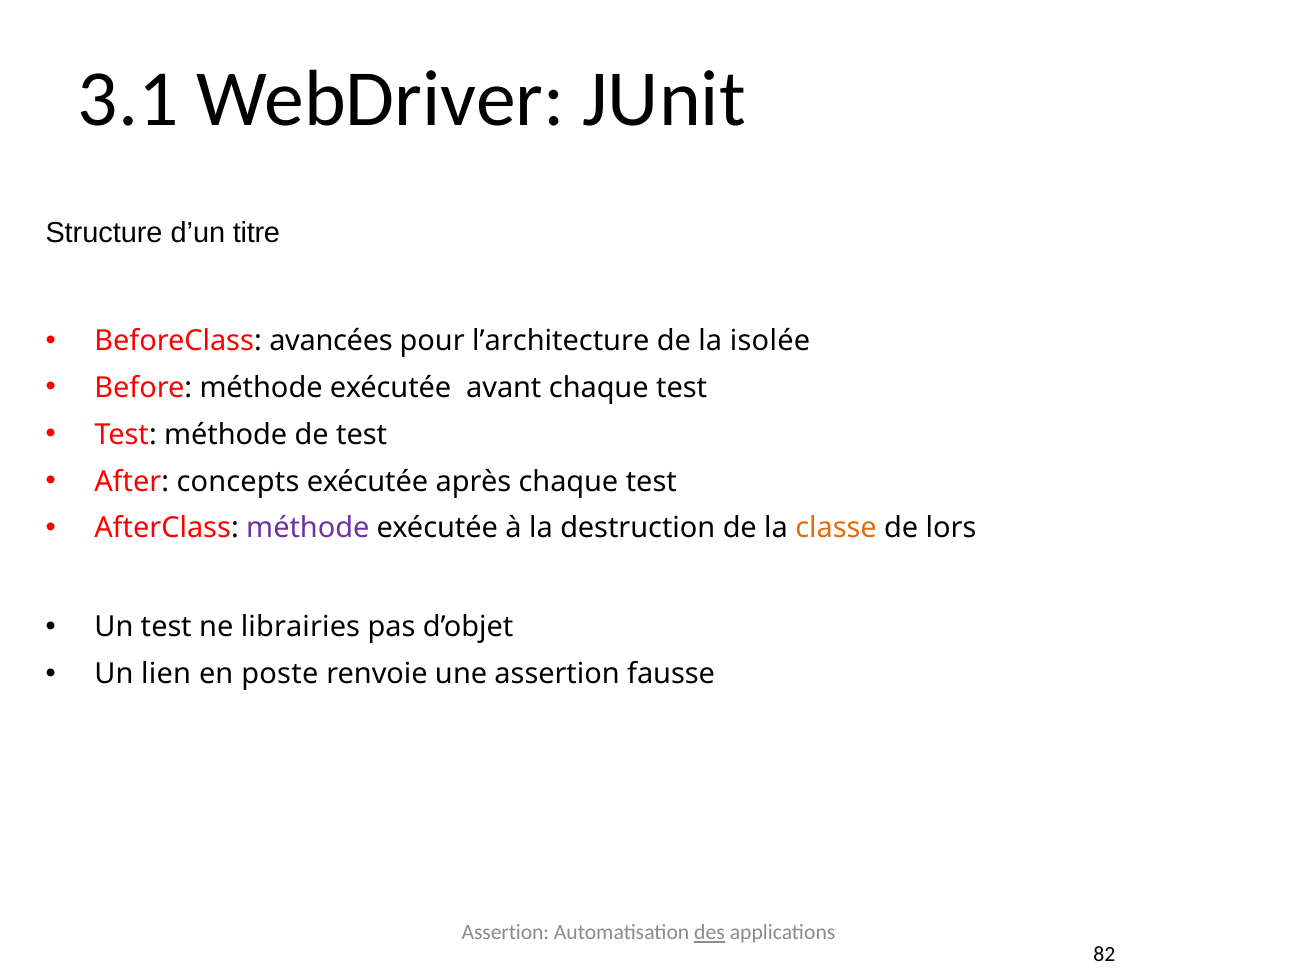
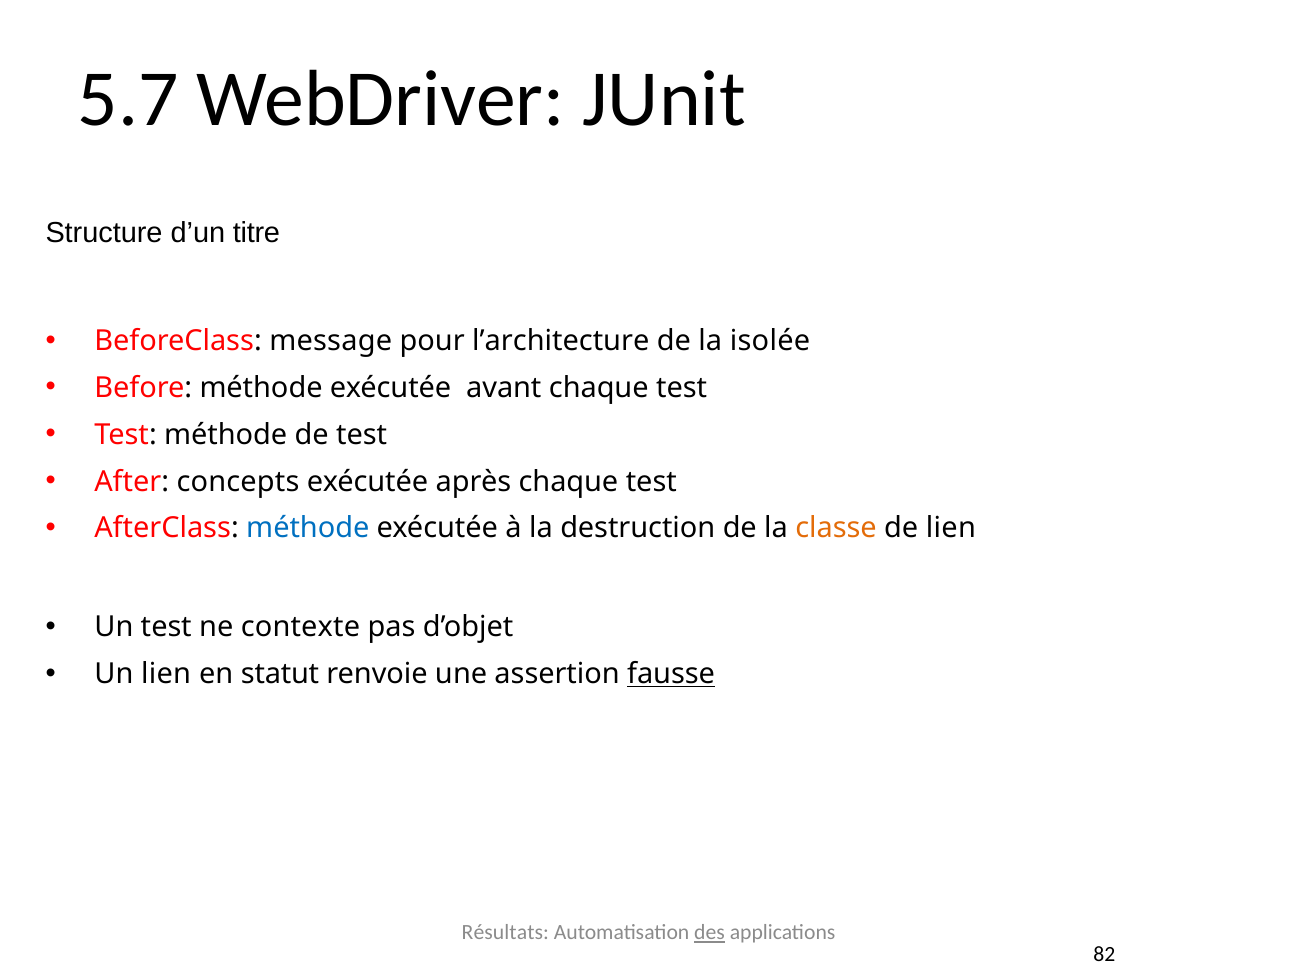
3.1: 3.1 -> 5.7
avancées: avancées -> message
méthode at (308, 529) colour: purple -> blue
de lors: lors -> lien
librairies: librairies -> contexte
poste: poste -> statut
fausse underline: none -> present
Assertion at (505, 933): Assertion -> Résultats
